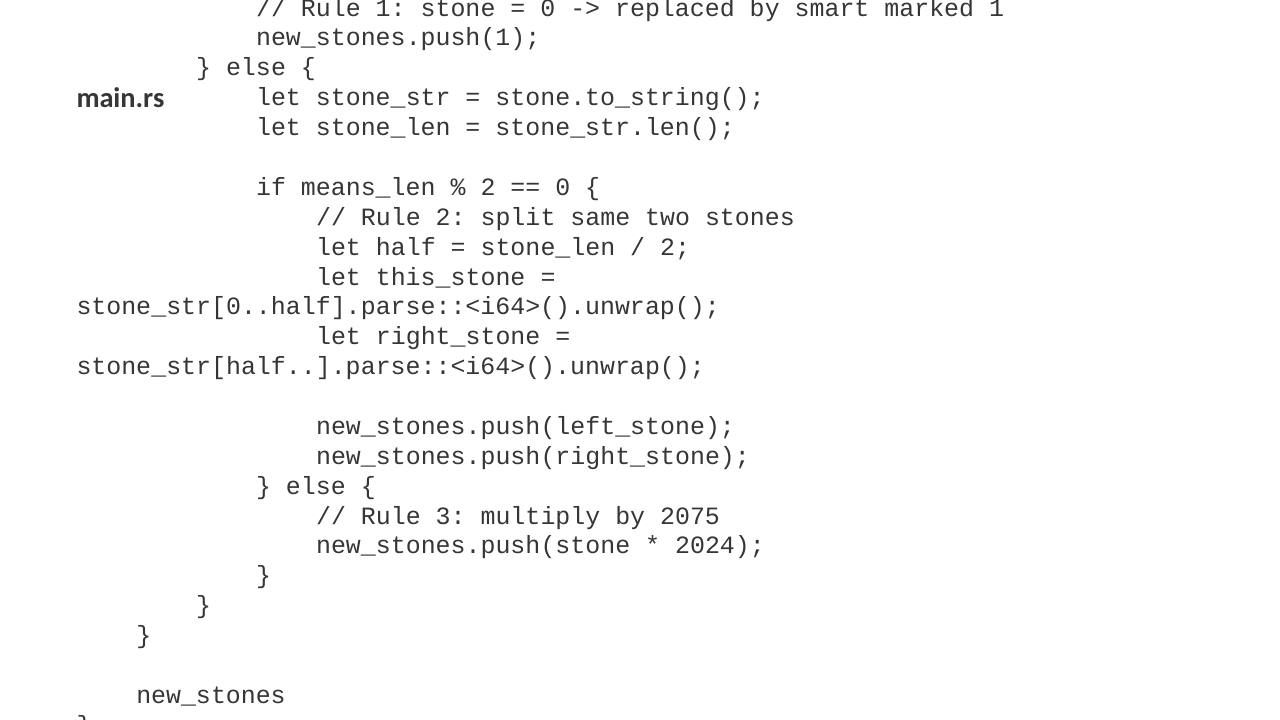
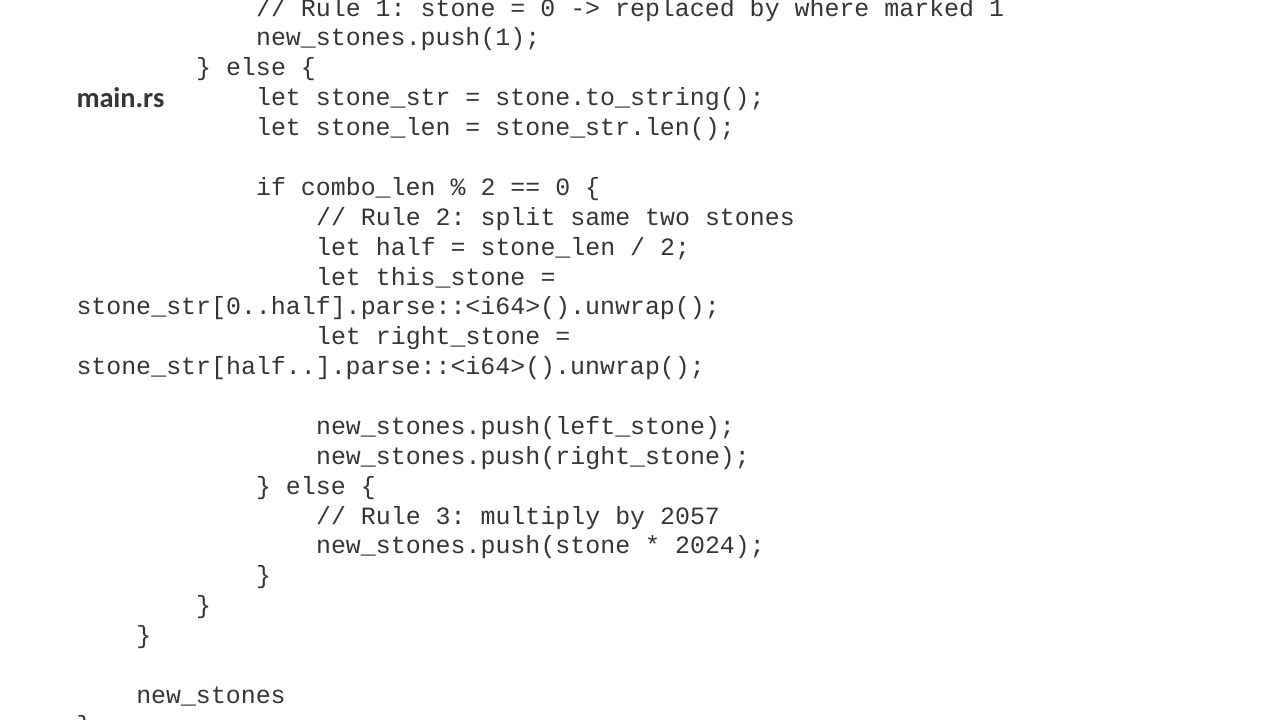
smart: smart -> where
means_len: means_len -> combo_len
2075: 2075 -> 2057
